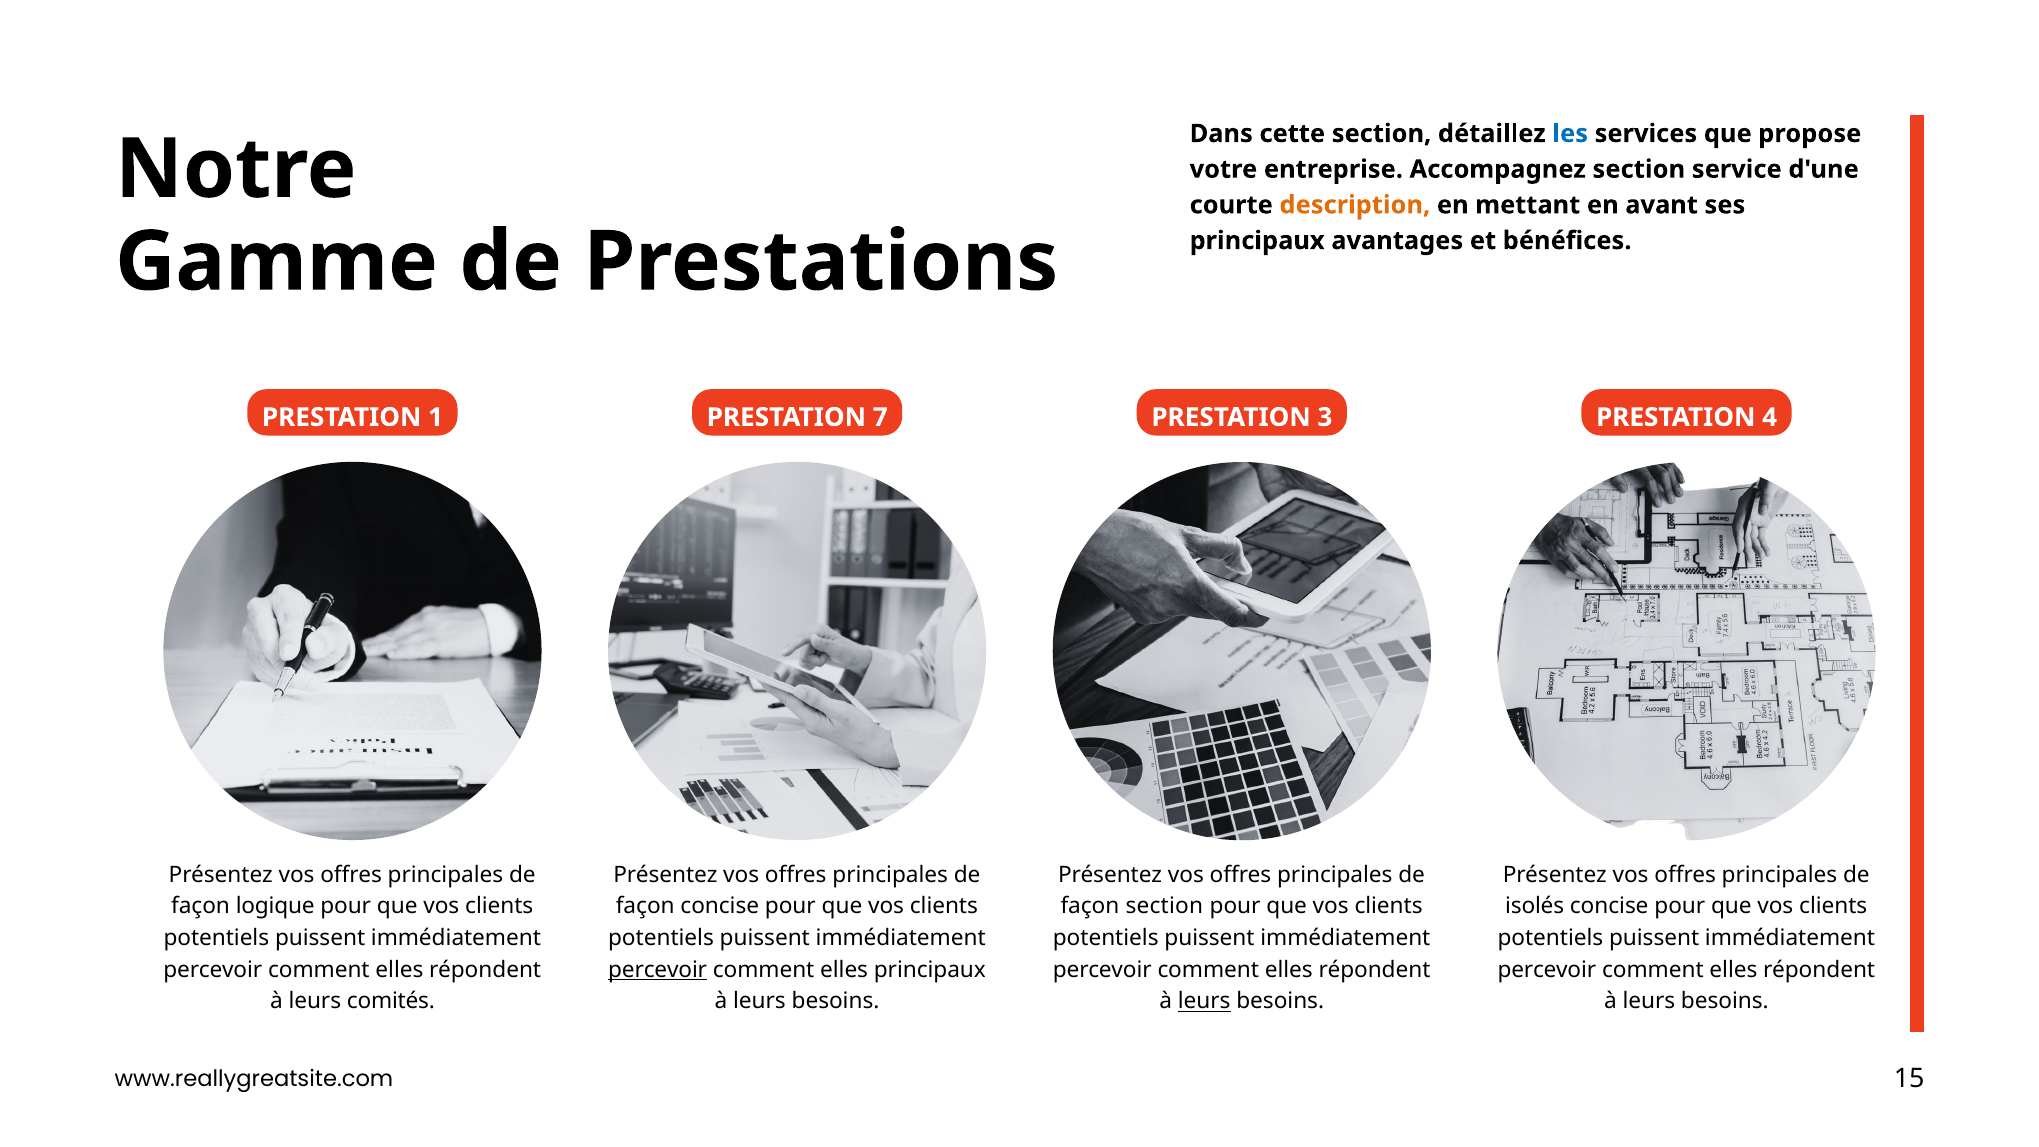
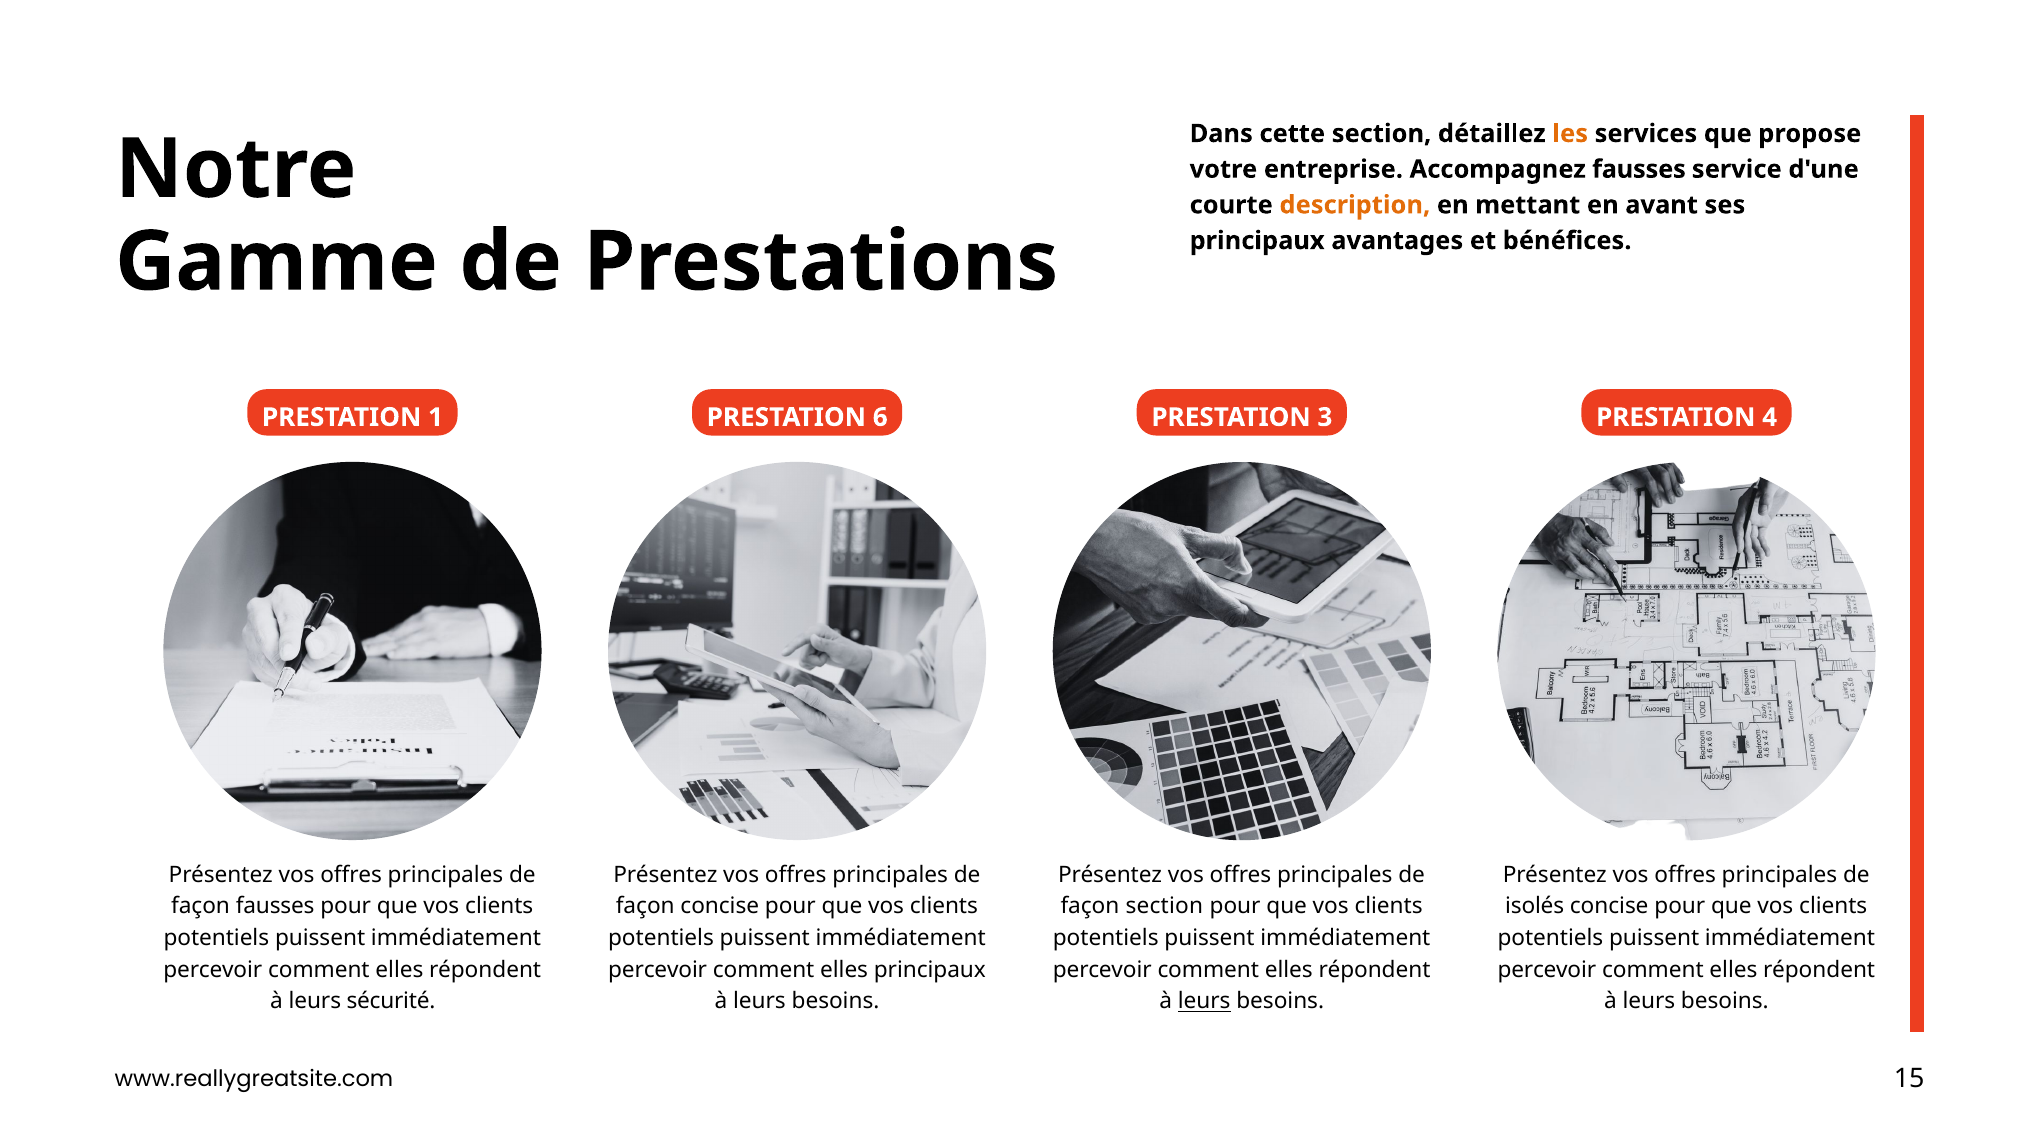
les colour: blue -> orange
Accompagnez section: section -> fausses
7: 7 -> 6
façon logique: logique -> fausses
percevoir at (658, 970) underline: present -> none
comités: comités -> sécurité
